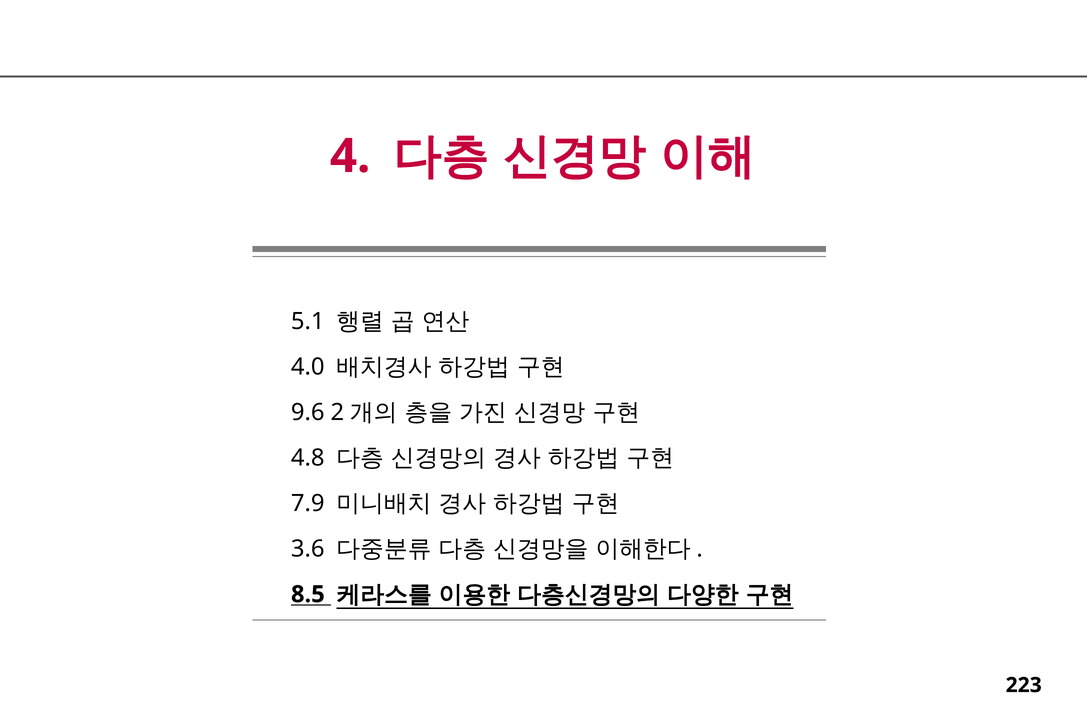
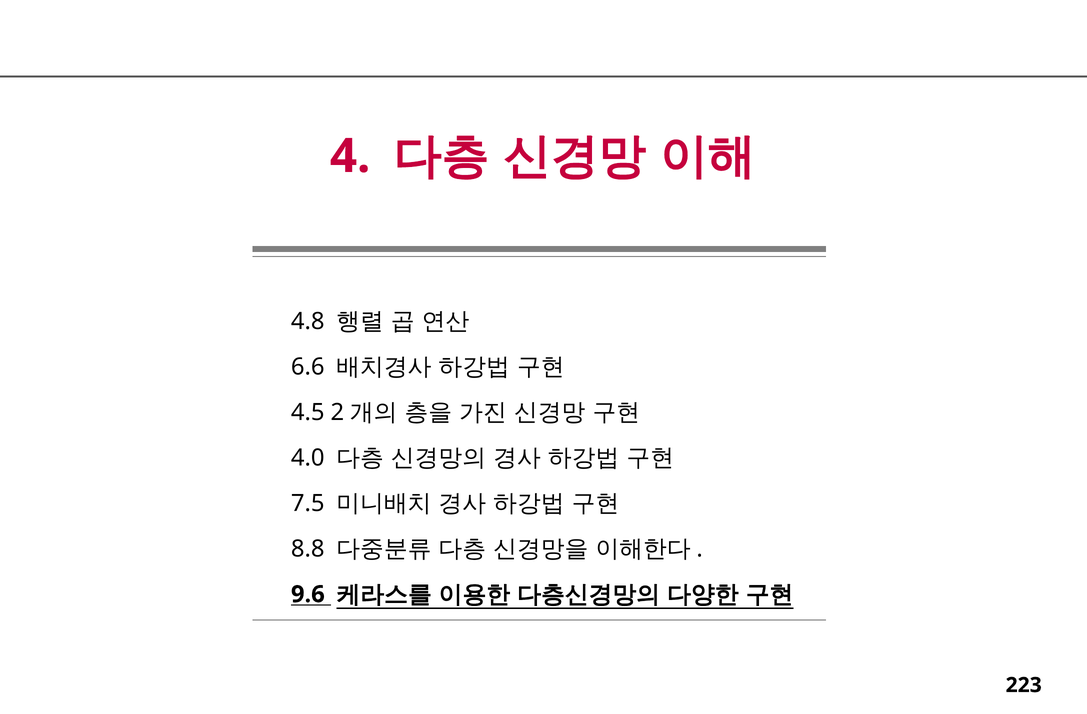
5.1: 5.1 -> 4.8
4.0: 4.0 -> 6.6
9.6: 9.6 -> 4.5
4.8: 4.8 -> 4.0
7.9: 7.9 -> 7.5
3.6: 3.6 -> 8.8
8.5: 8.5 -> 9.6
